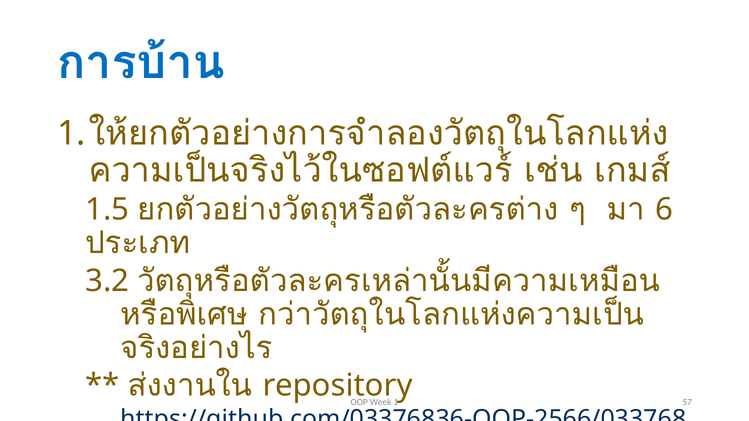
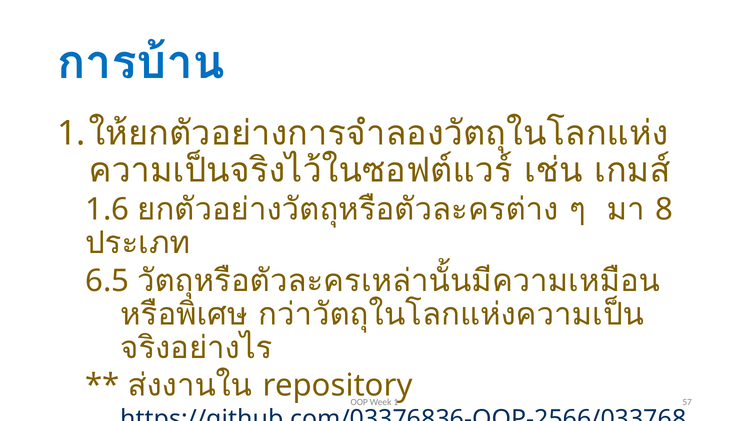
1.5: 1.5 -> 1.6
6: 6 -> 8
3.2: 3.2 -> 6.5
